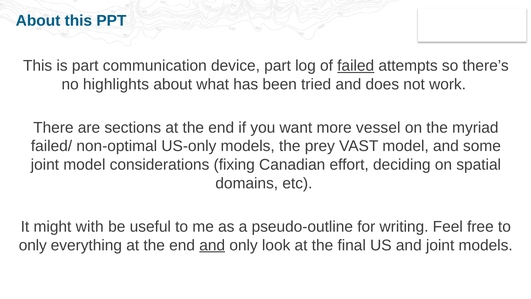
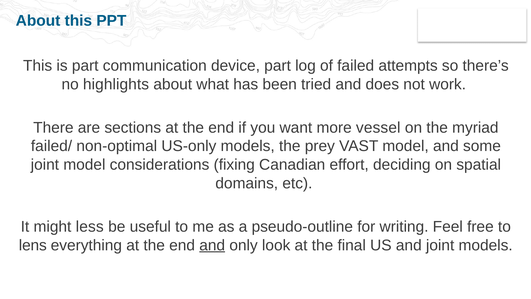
failed underline: present -> none
with: with -> less
only at (33, 245): only -> lens
